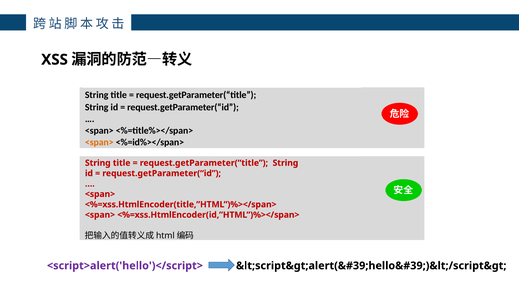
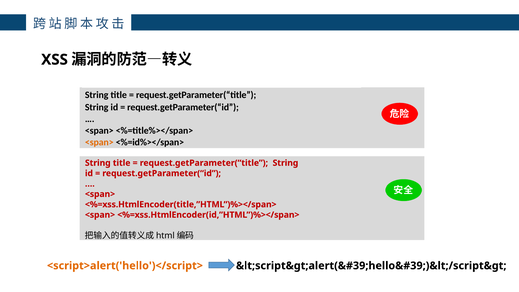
<script>alert('hello')</script> colour: purple -> orange
